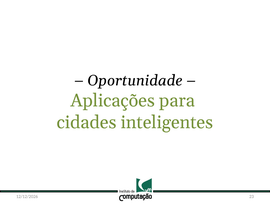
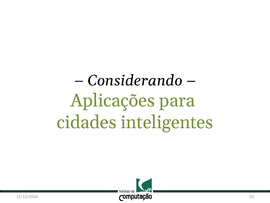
Oportunidade: Oportunidade -> Considerando
